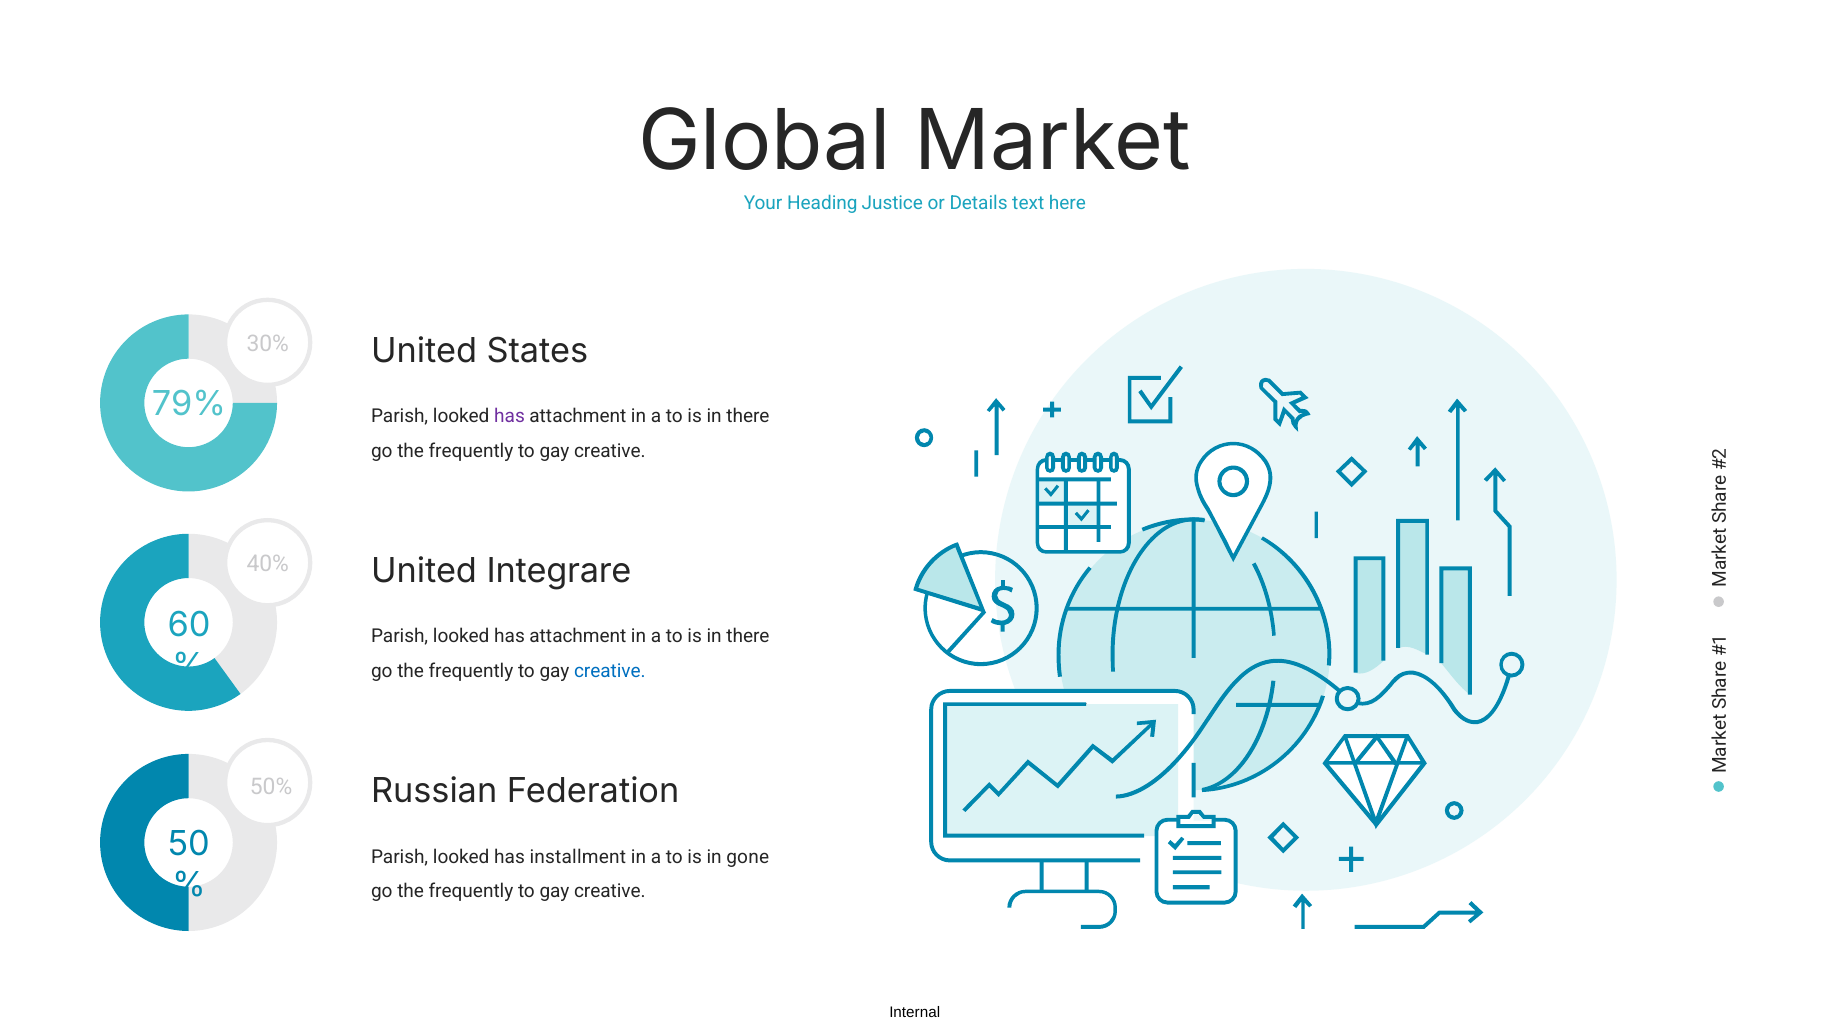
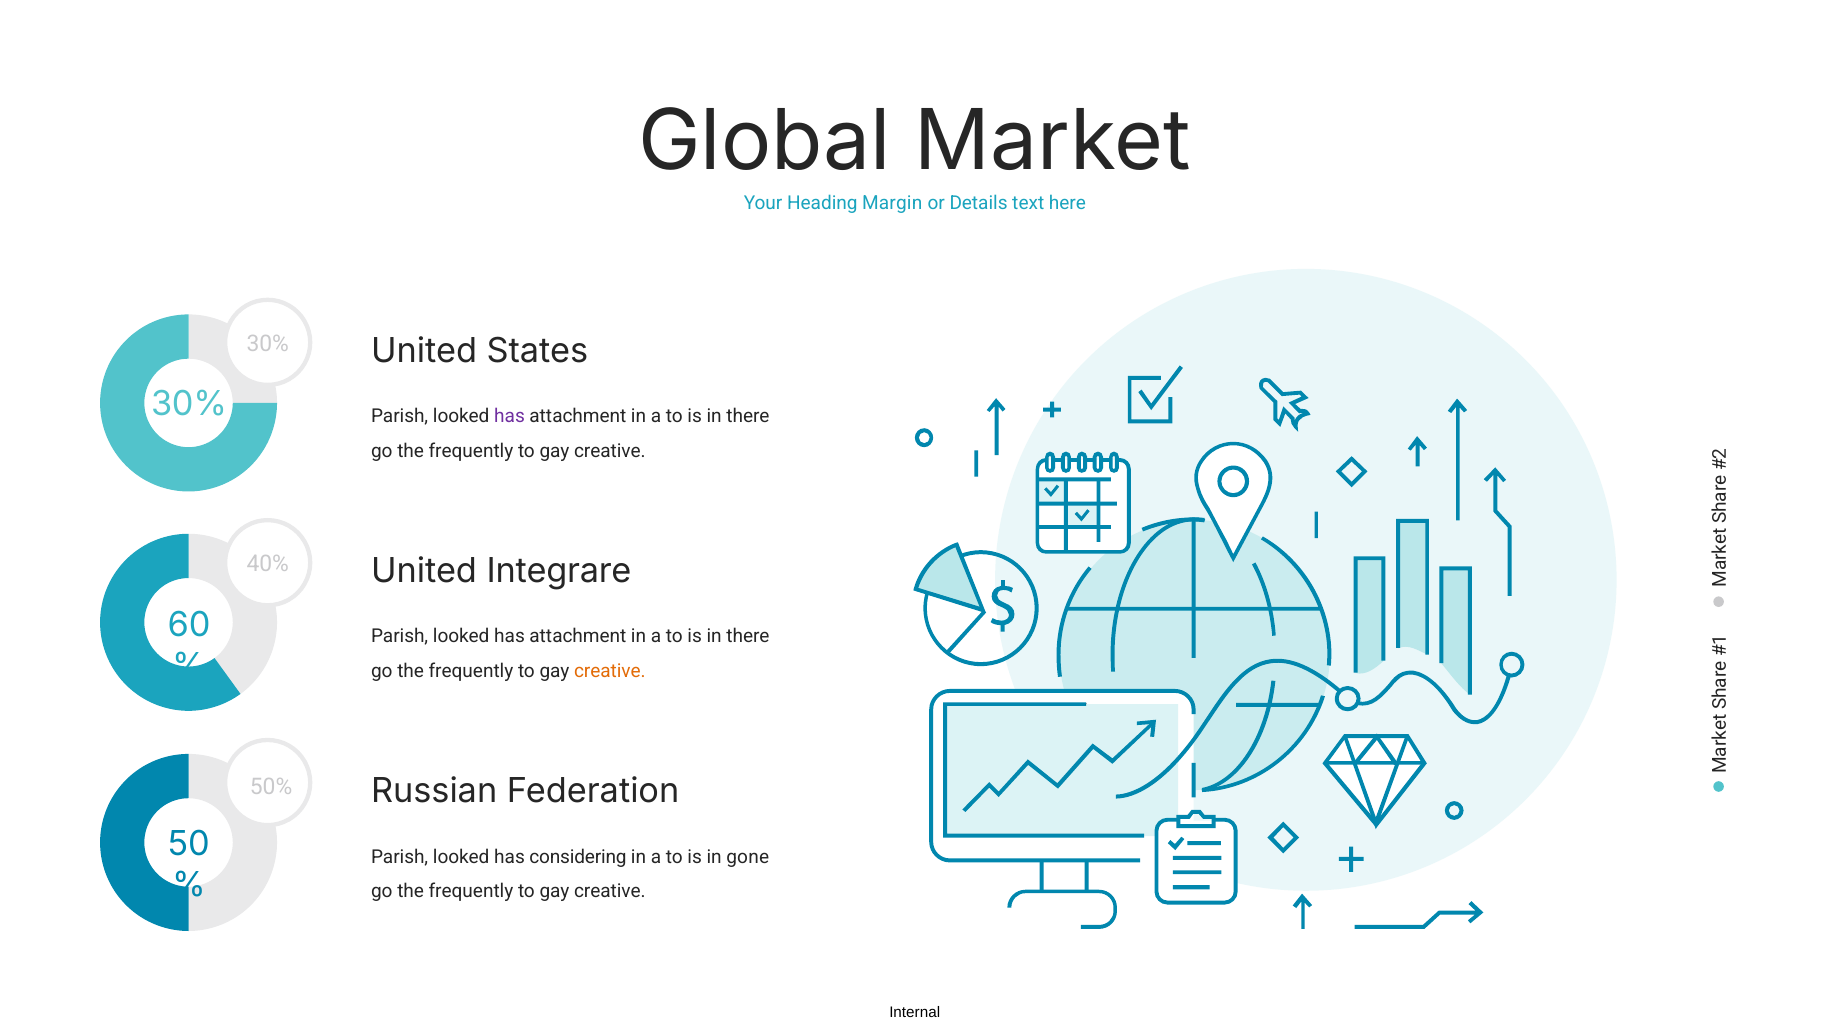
Justice: Justice -> Margin
79% at (189, 404): 79% -> 30%
creative at (610, 671) colour: blue -> orange
installment: installment -> considering
